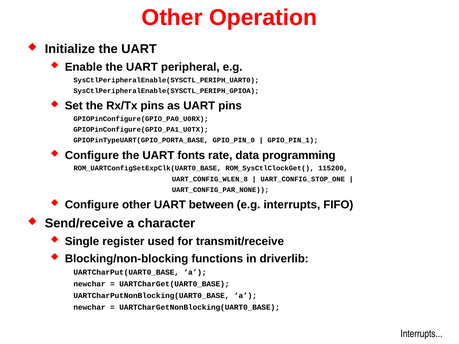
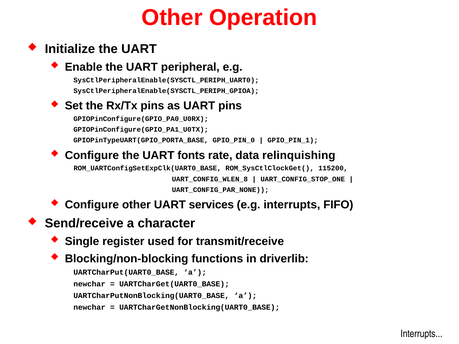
programming: programming -> relinquishing
between: between -> services
